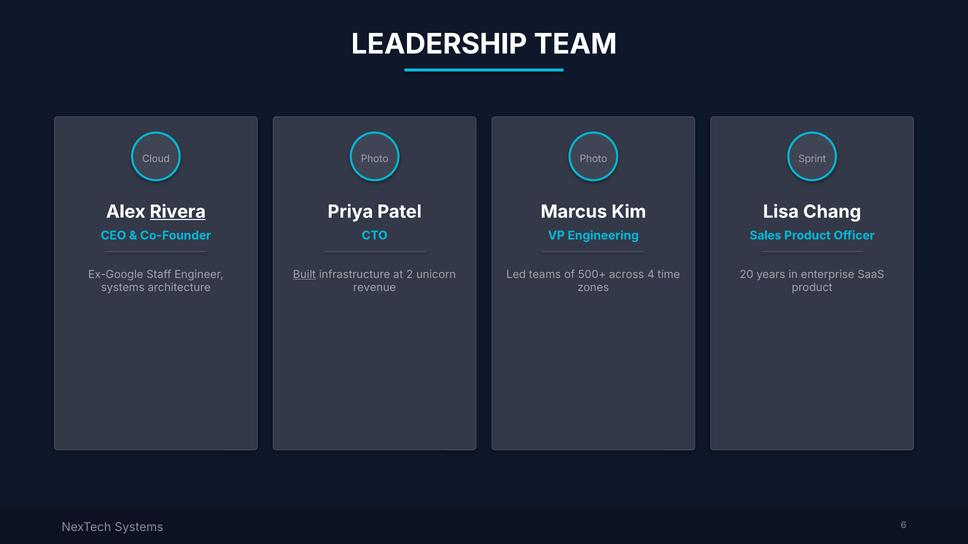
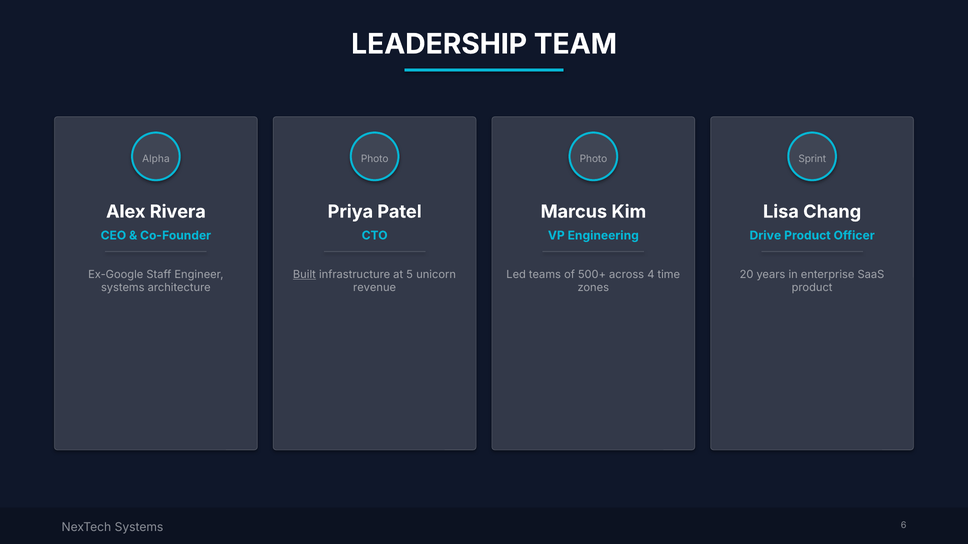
Cloud: Cloud -> Alpha
Rivera underline: present -> none
Sales: Sales -> Drive
2: 2 -> 5
